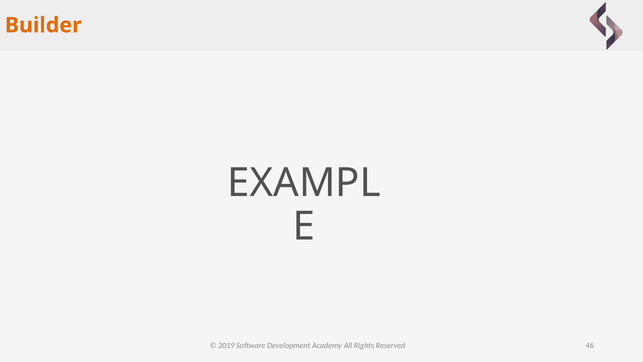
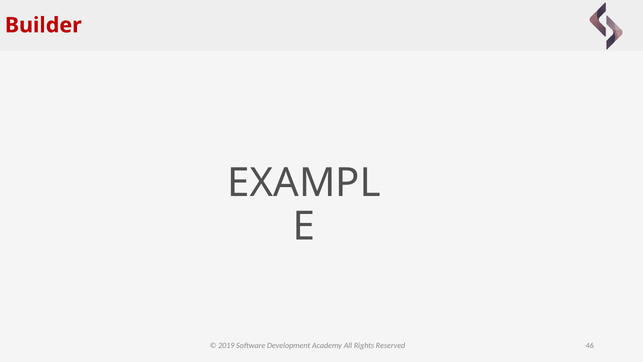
Builder colour: orange -> red
